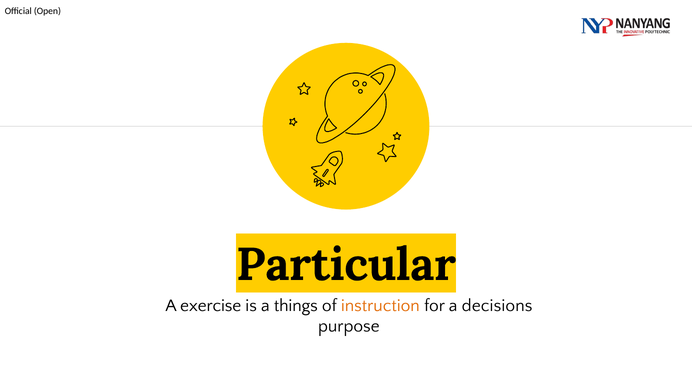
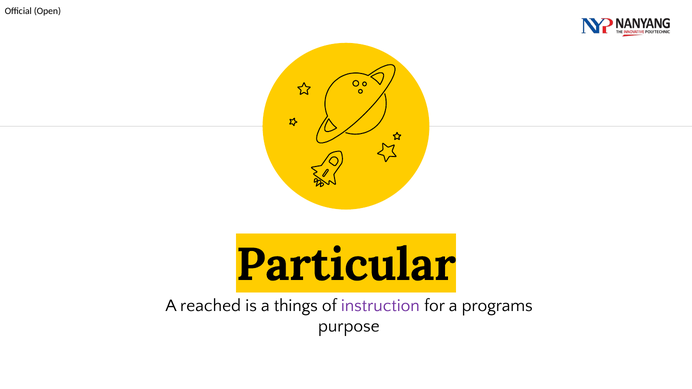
exercise: exercise -> reached
instruction colour: orange -> purple
decisions: decisions -> programs
